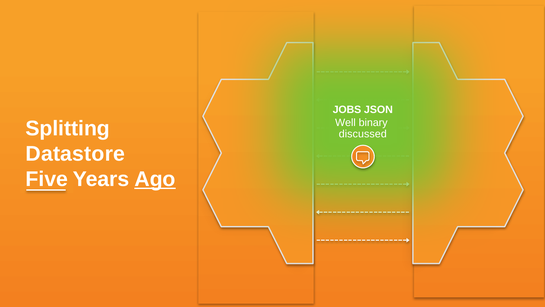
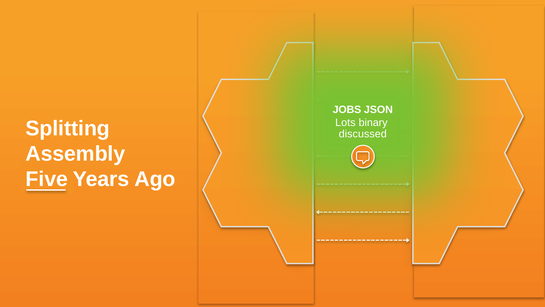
Well: Well -> Lots
Datastore: Datastore -> Assembly
Ago underline: present -> none
